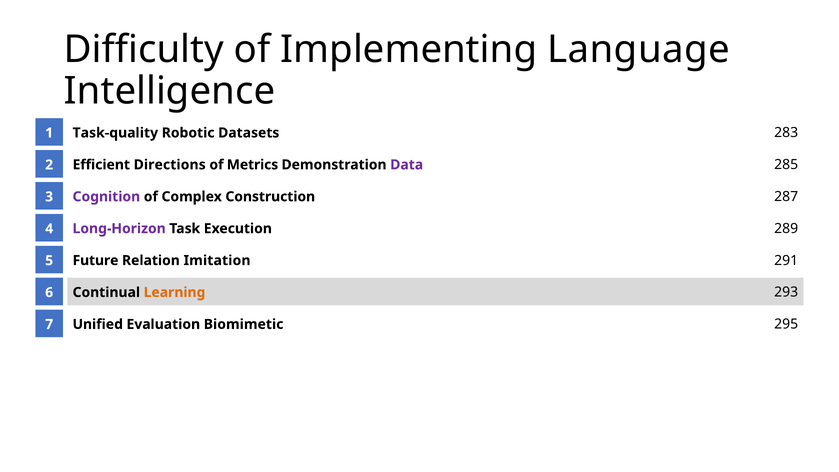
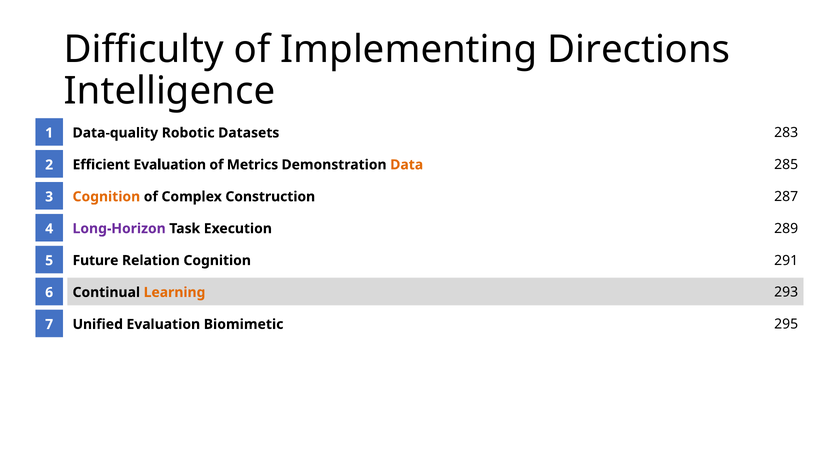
Language: Language -> Directions
Task-quality: Task-quality -> Data-quality
Efficient Directions: Directions -> Evaluation
Data colour: purple -> orange
Cognition at (106, 197) colour: purple -> orange
Relation Imitation: Imitation -> Cognition
